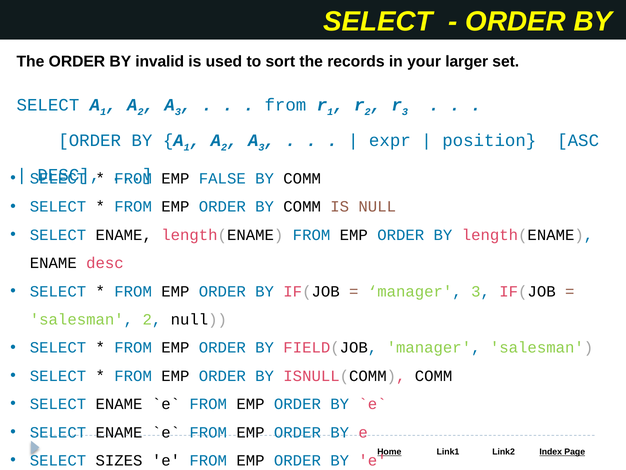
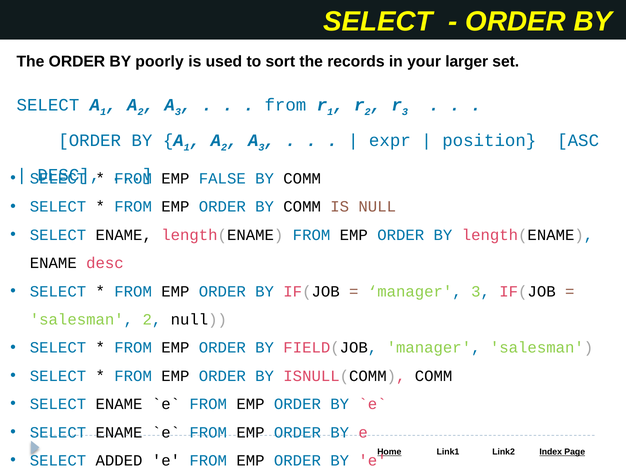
invalid: invalid -> poorly
SIZES: SIZES -> ADDED
